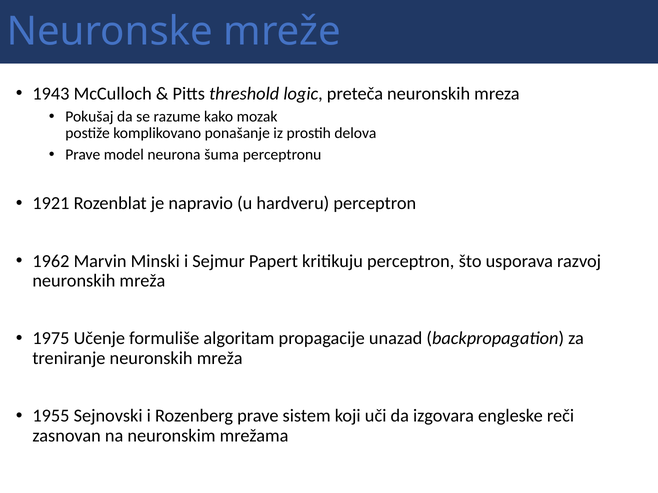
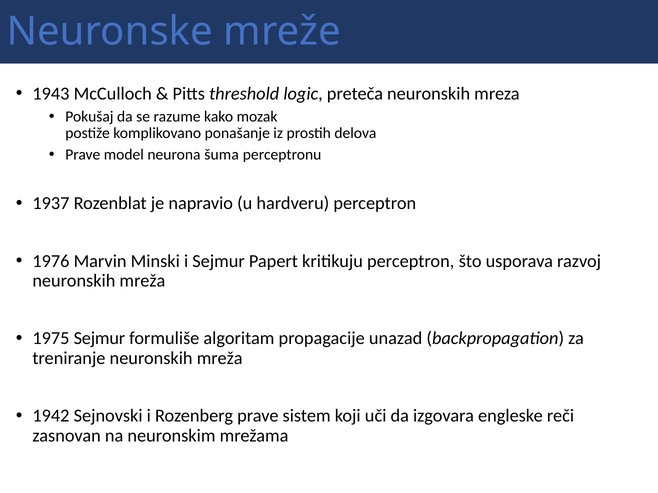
1921: 1921 -> 1937
1962: 1962 -> 1976
1975 Učenje: Učenje -> Sejmur
1955: 1955 -> 1942
